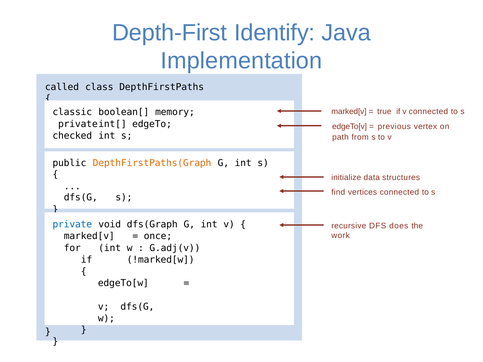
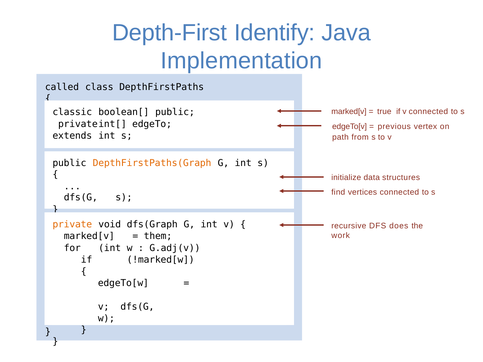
boolean[ memory: memory -> public
checked: checked -> extends
private colour: blue -> orange
once: once -> them
